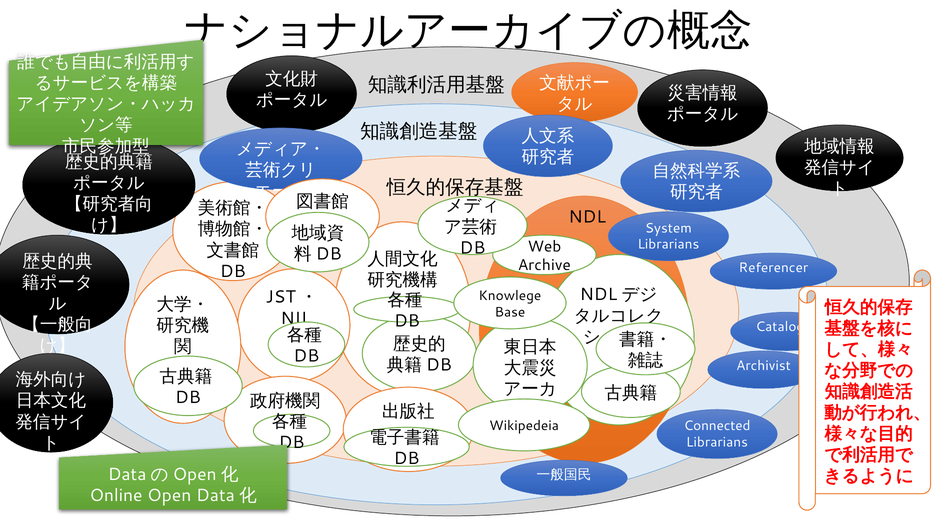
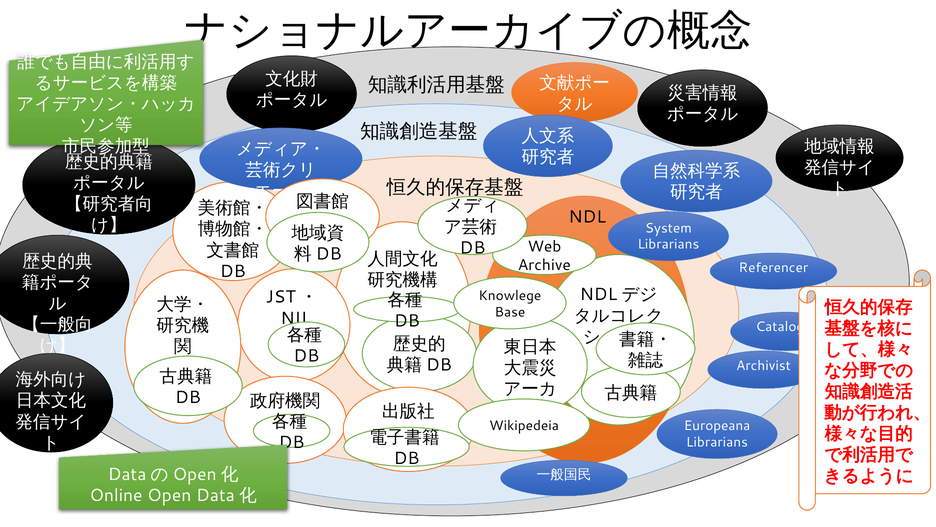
Connected: Connected -> Europeana
